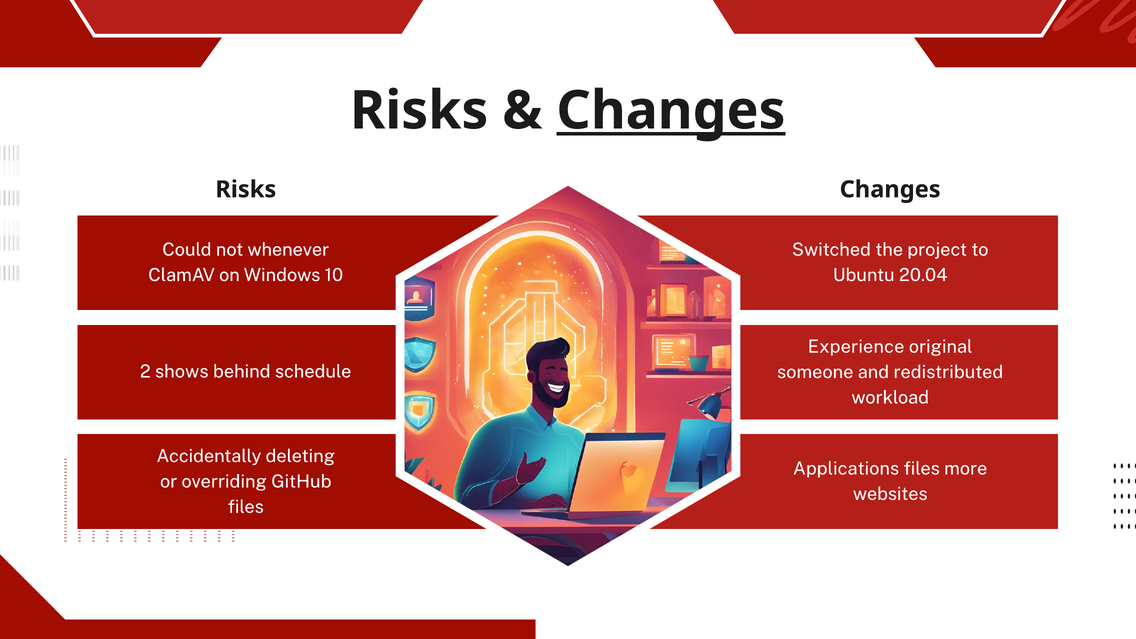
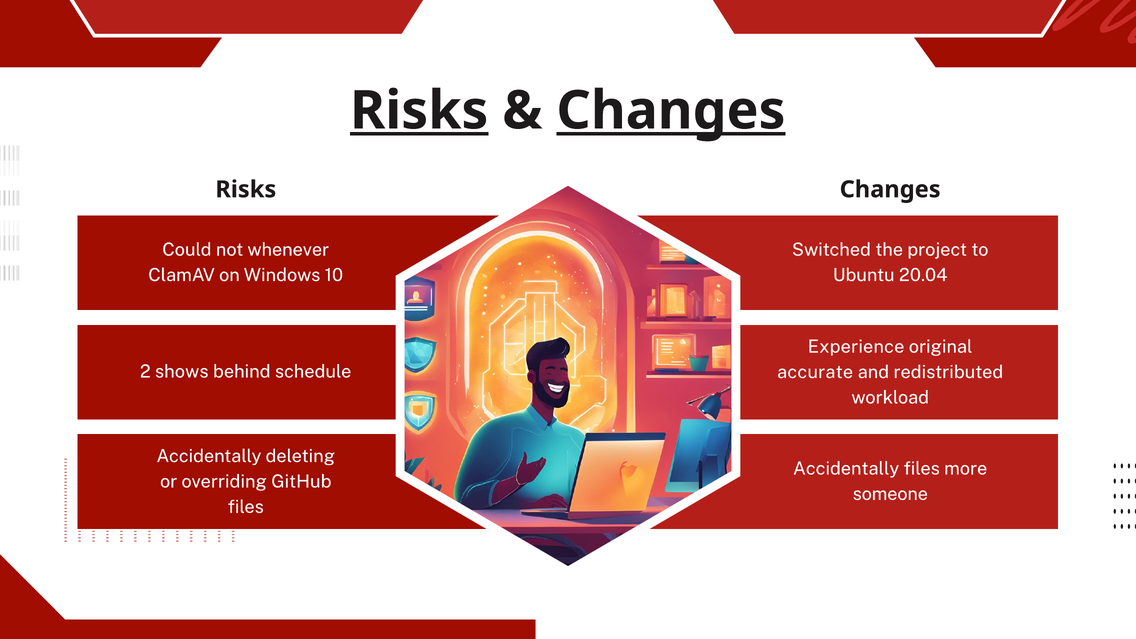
Risks at (419, 111) underline: none -> present
someone: someone -> accurate
Applications at (846, 469): Applications -> Accidentally
websites: websites -> someone
